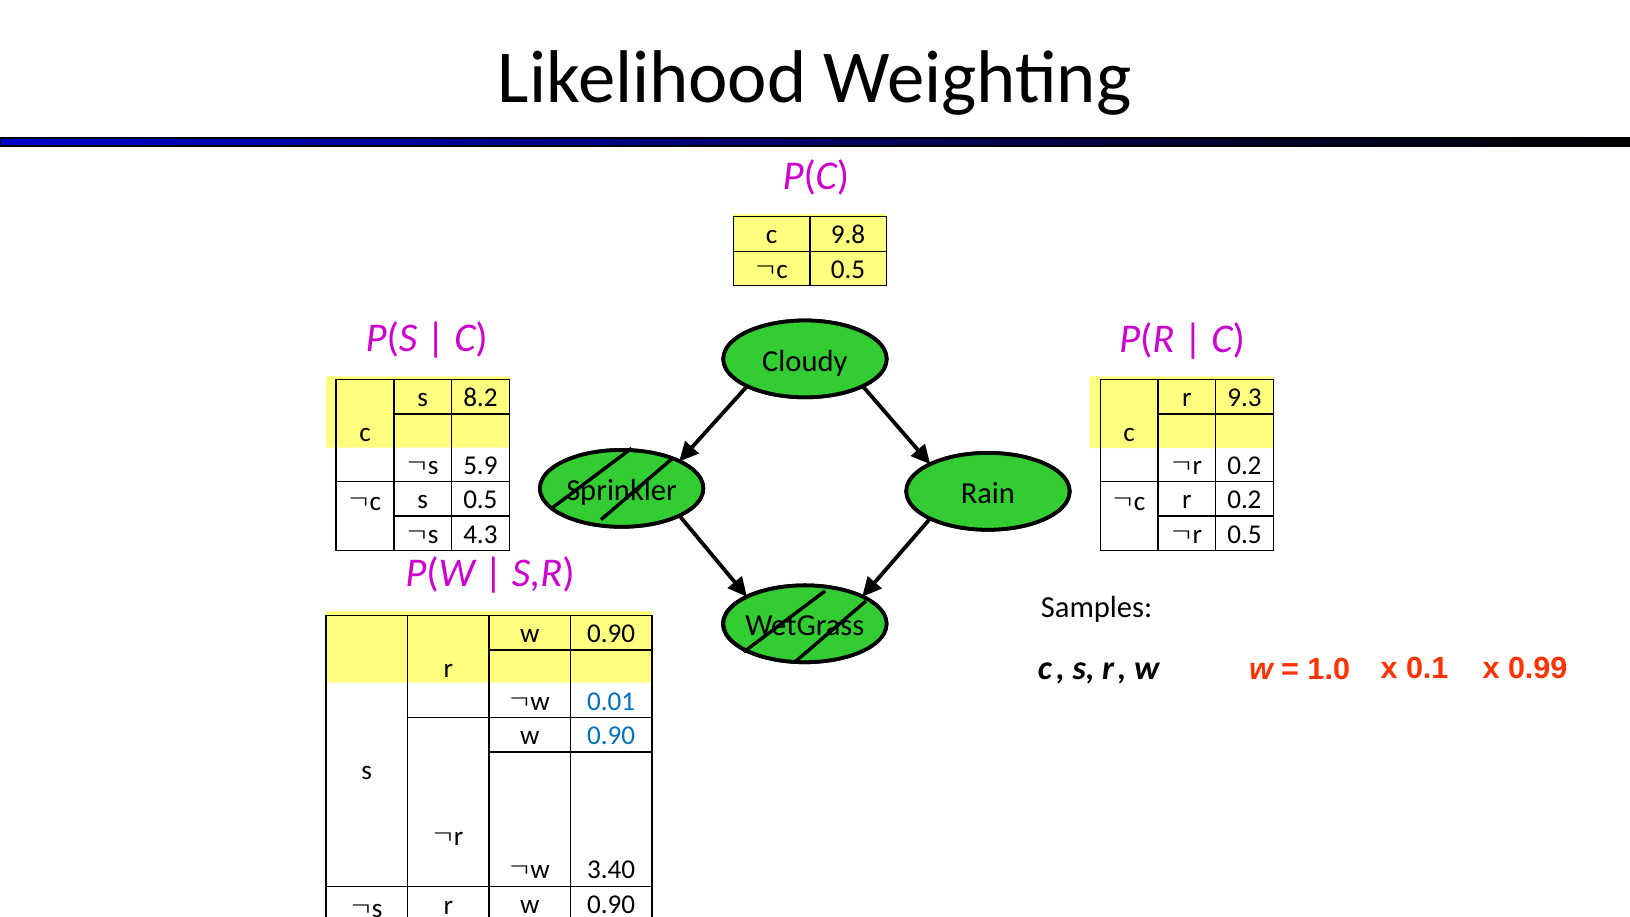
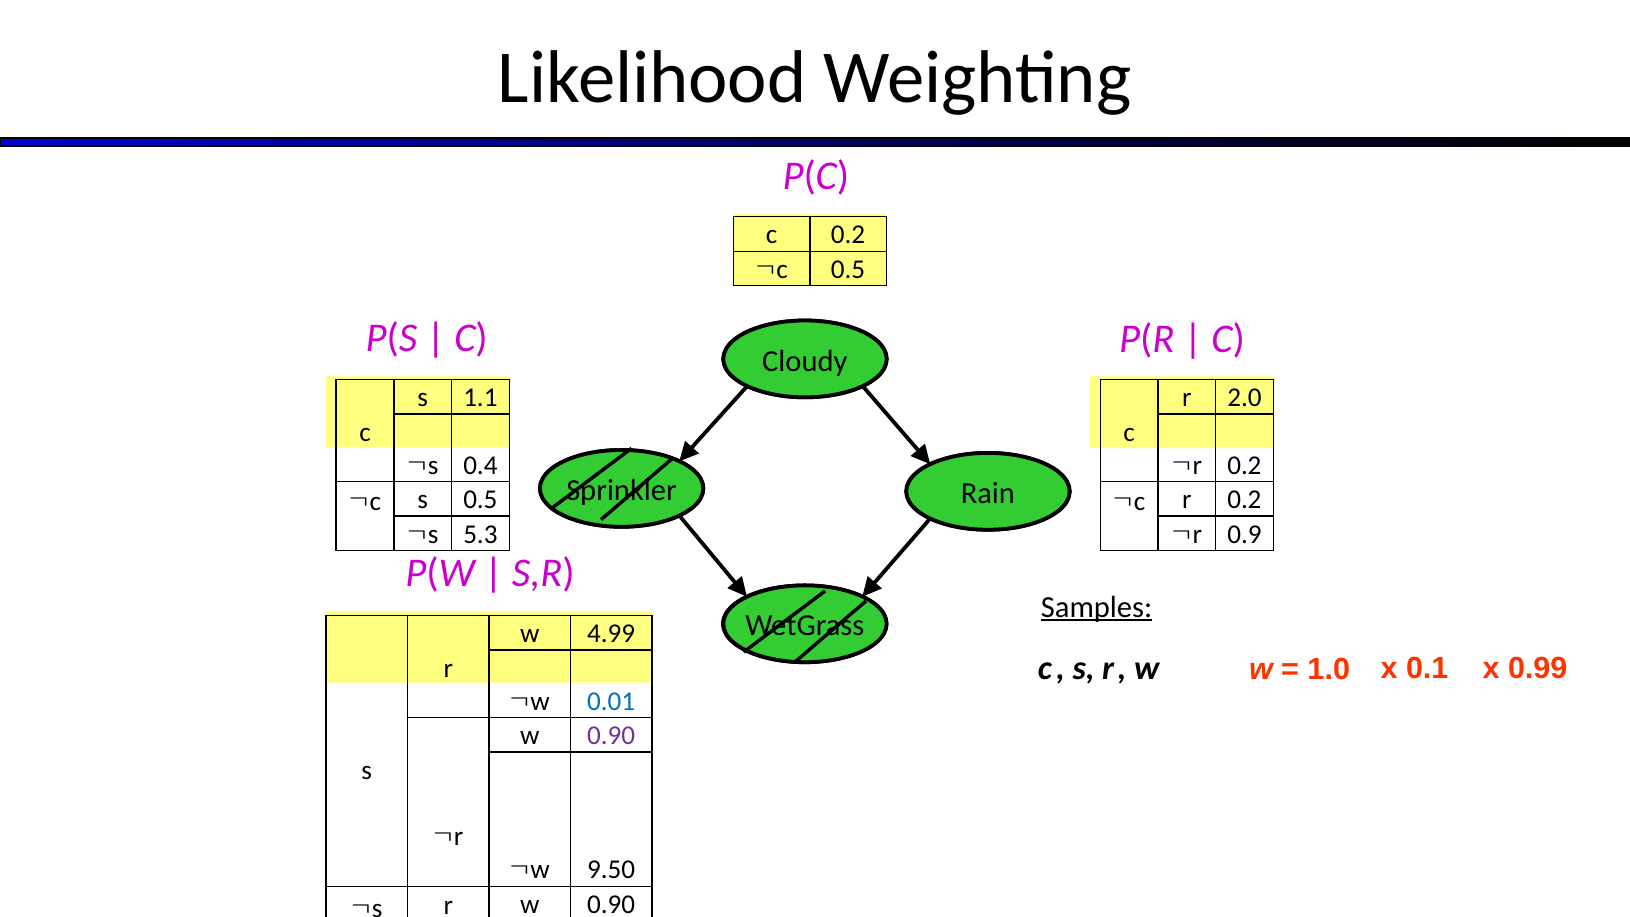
c 9.8: 9.8 -> 0.2
8.2: 8.2 -> 1.1
9.3: 9.3 -> 2.0
5.9: 5.9 -> 0.4
4.3: 4.3 -> 5.3
r 0.5: 0.5 -> 0.9
Samples underline: none -> present
0.90 at (611, 634): 0.90 -> 4.99
0.90 at (611, 736) colour: blue -> purple
3.40: 3.40 -> 9.50
